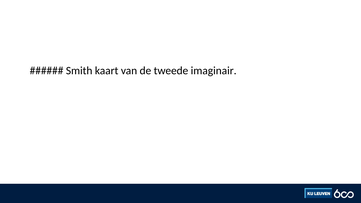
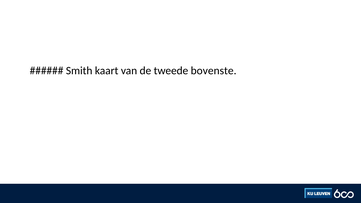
imaginair: imaginair -> bovenste
